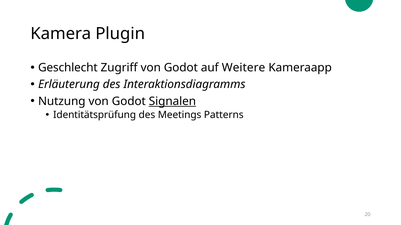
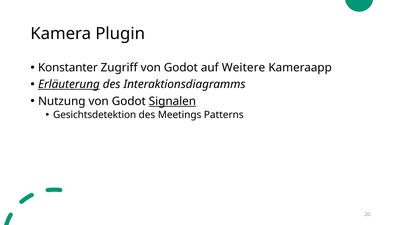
Geschlecht: Geschlecht -> Konstanter
Erläuterung underline: none -> present
Identitätsprüfung: Identitätsprüfung -> Gesichtsdetektion
